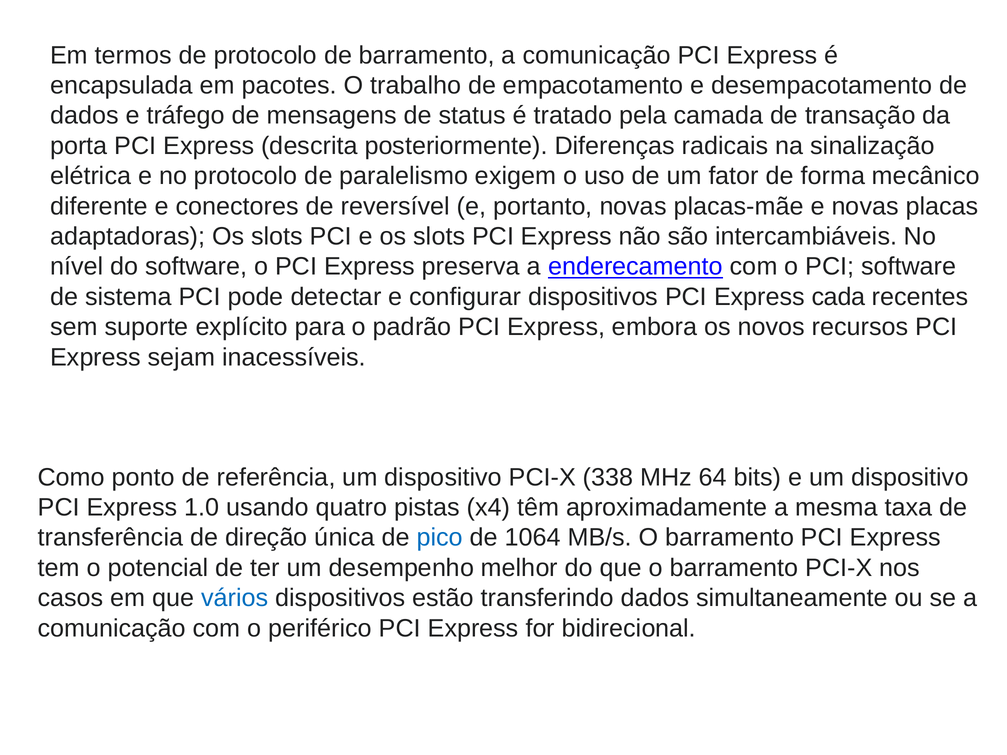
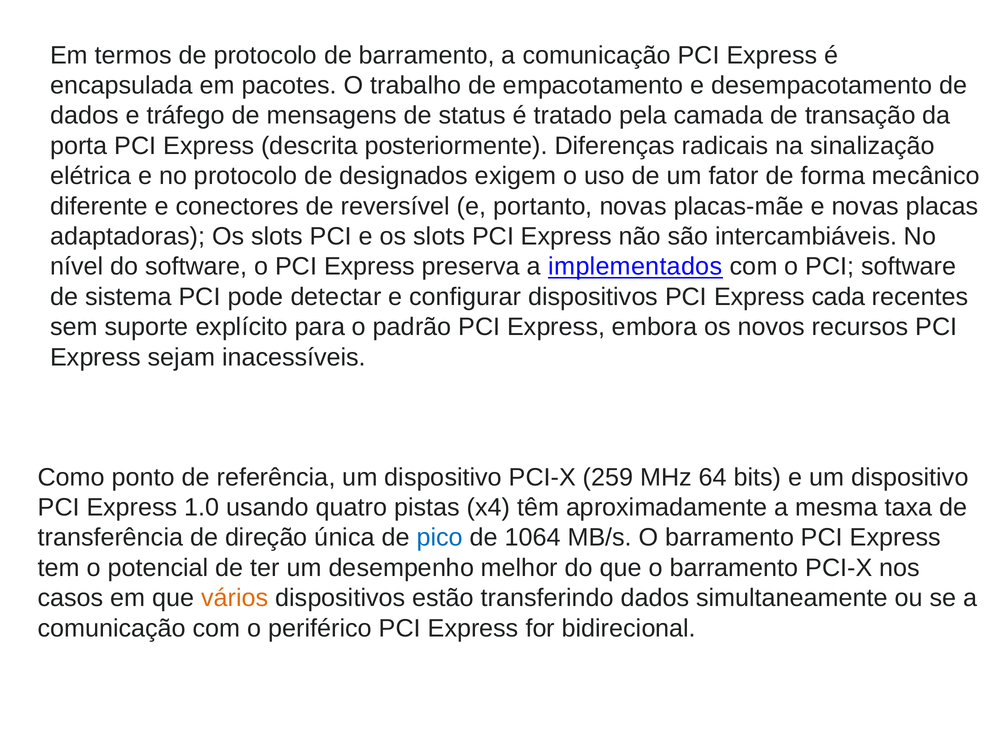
paralelismo: paralelismo -> designados
enderecamento: enderecamento -> implementados
338: 338 -> 259
vários colour: blue -> orange
